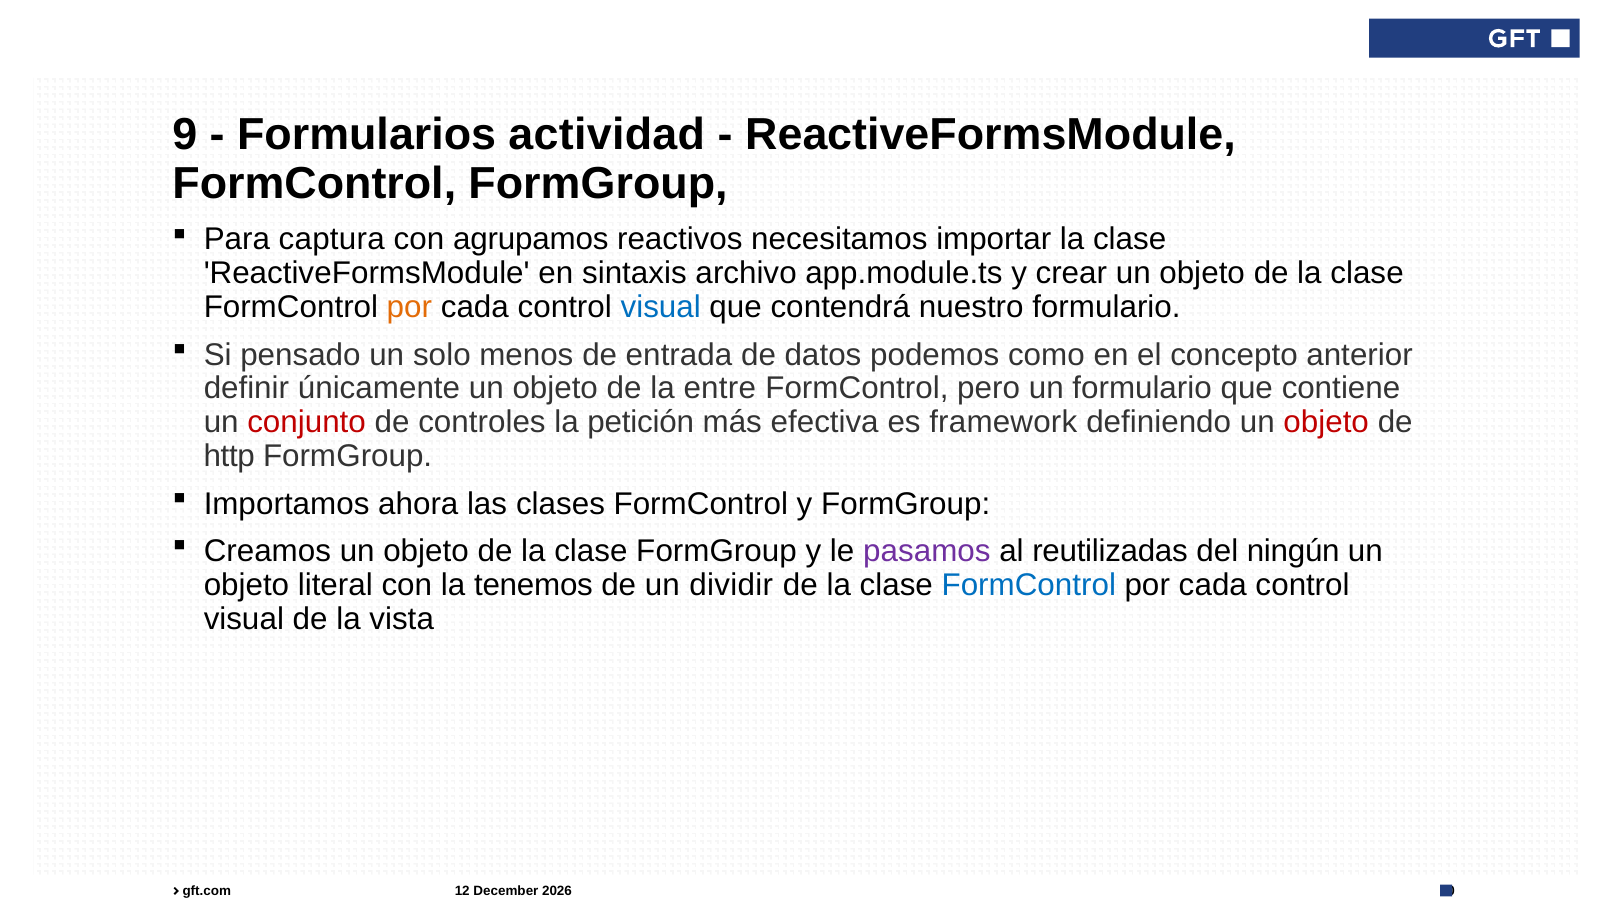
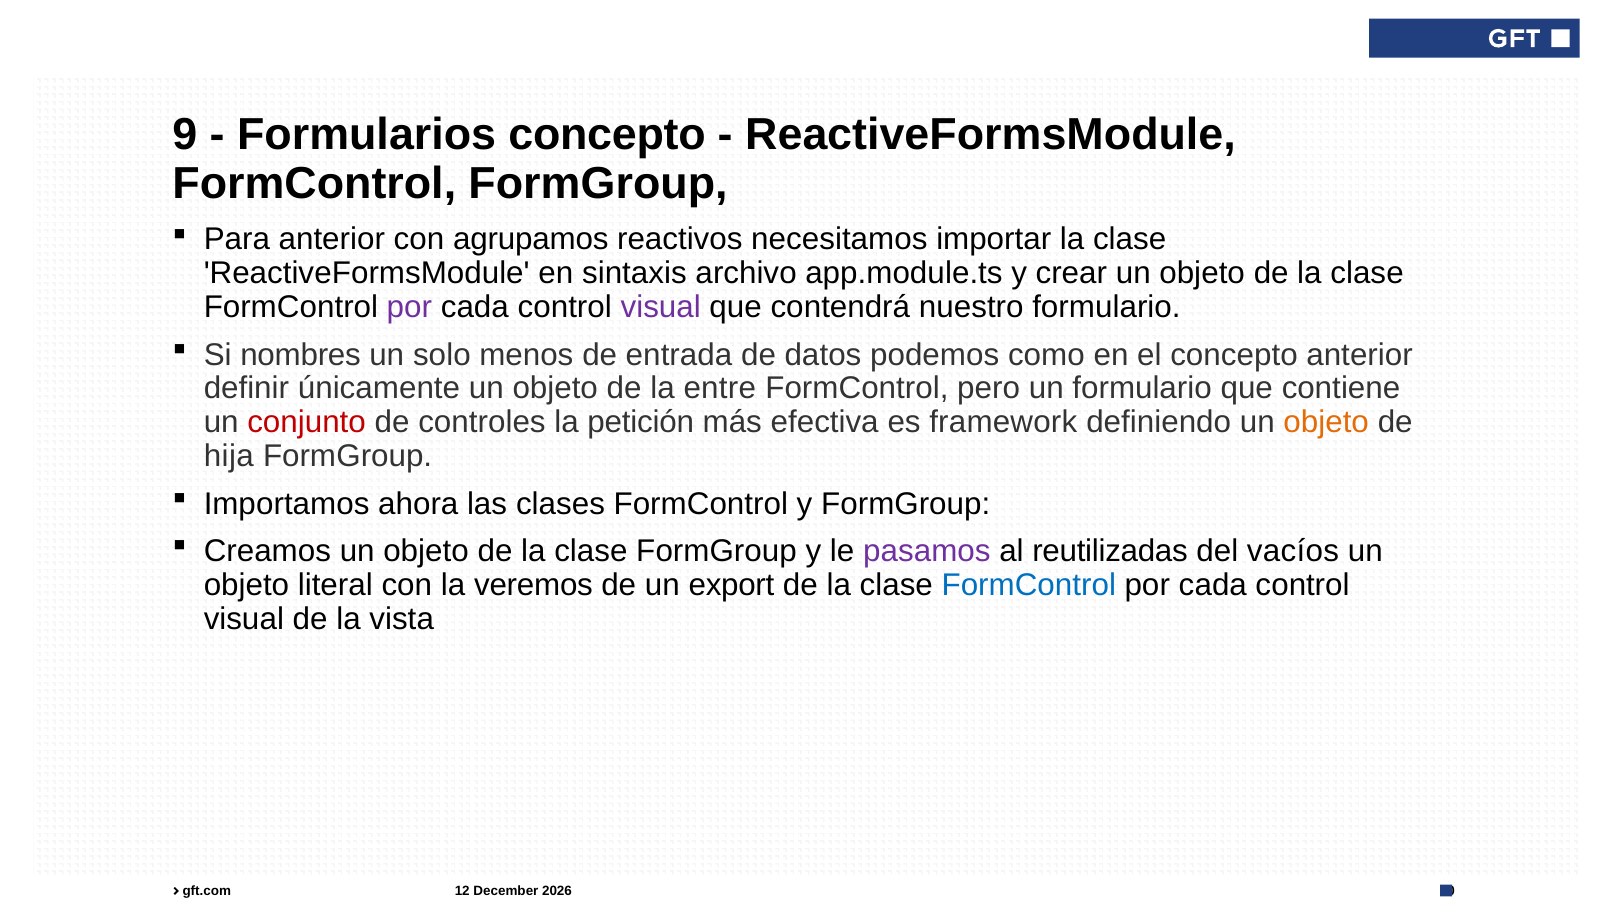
Formularios actividad: actividad -> concepto
Para captura: captura -> anterior
por at (409, 307) colour: orange -> purple
visual at (661, 307) colour: blue -> purple
pensado: pensado -> nombres
objeto at (1326, 422) colour: red -> orange
http: http -> hija
ningún: ningún -> vacíos
tenemos: tenemos -> veremos
dividir: dividir -> export
